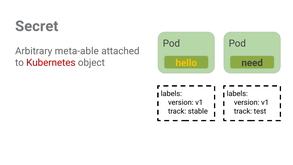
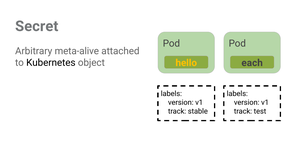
meta-able: meta-able -> meta-alive
Kubernetes colour: red -> black
need: need -> each
